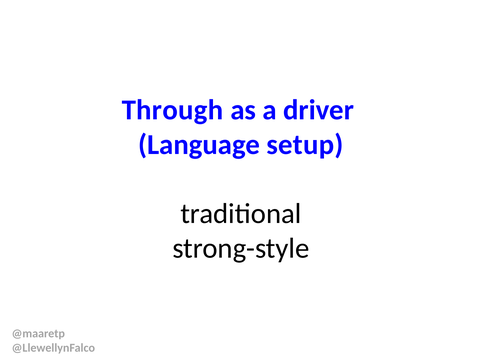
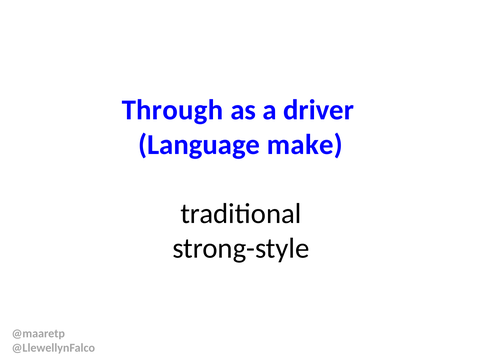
setup: setup -> make
